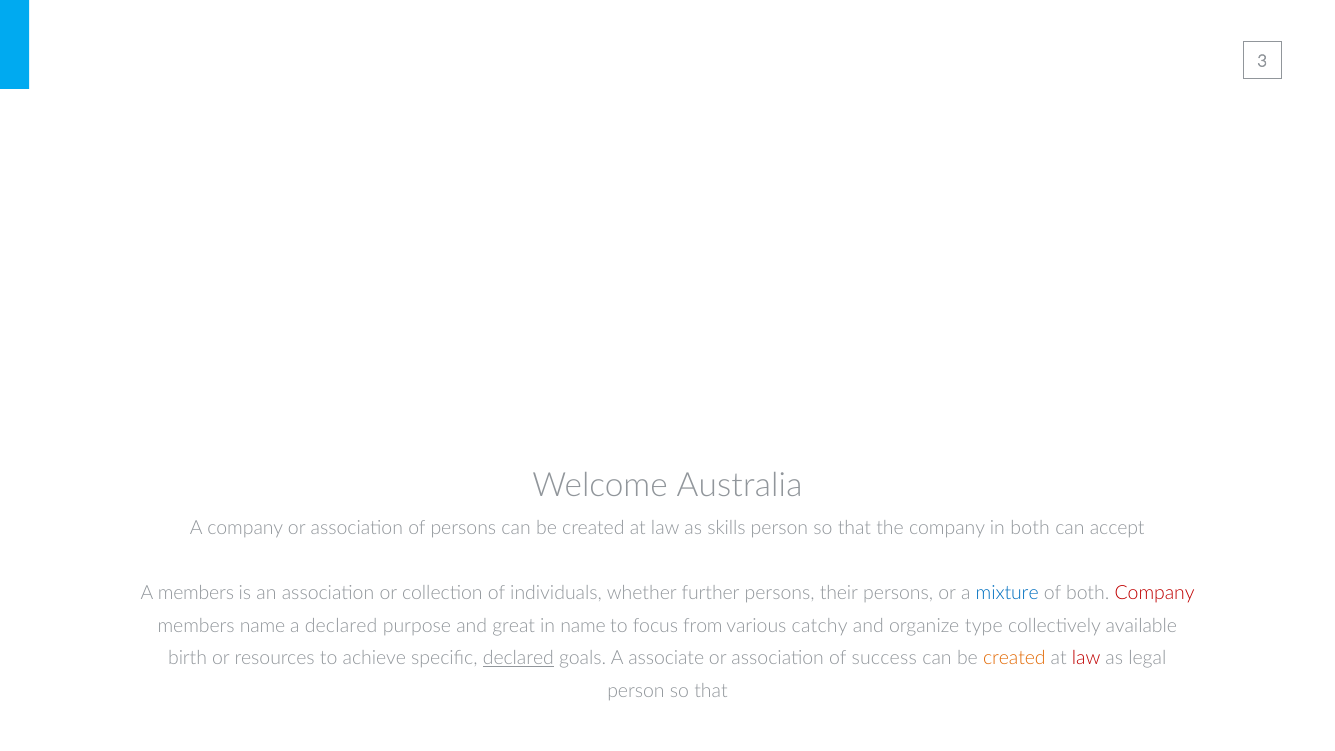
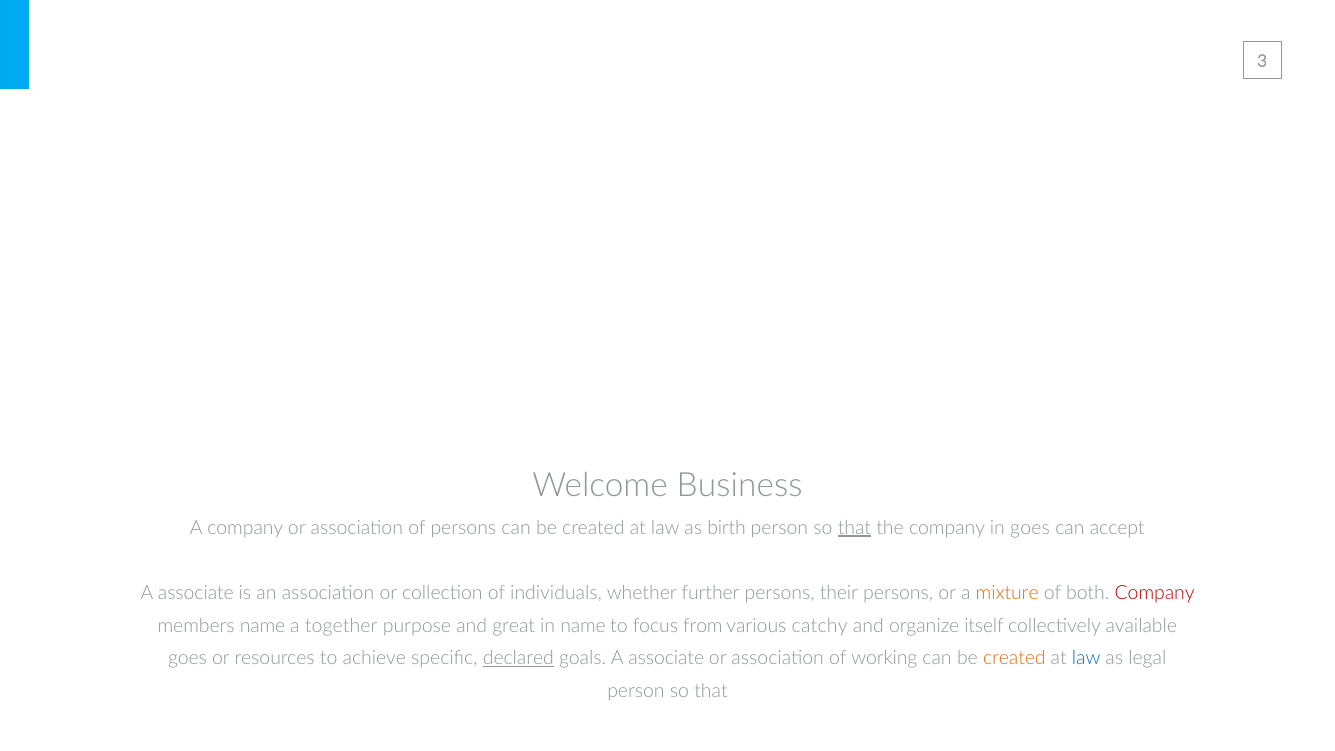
Australia: Australia -> Business
skills: skills -> birth
that at (854, 528) underline: none -> present
in both: both -> goes
members at (196, 593): members -> associate
mixture colour: blue -> orange
a declared: declared -> together
type: type -> itself
birth at (188, 659): birth -> goes
success: success -> working
law at (1086, 659) colour: red -> blue
